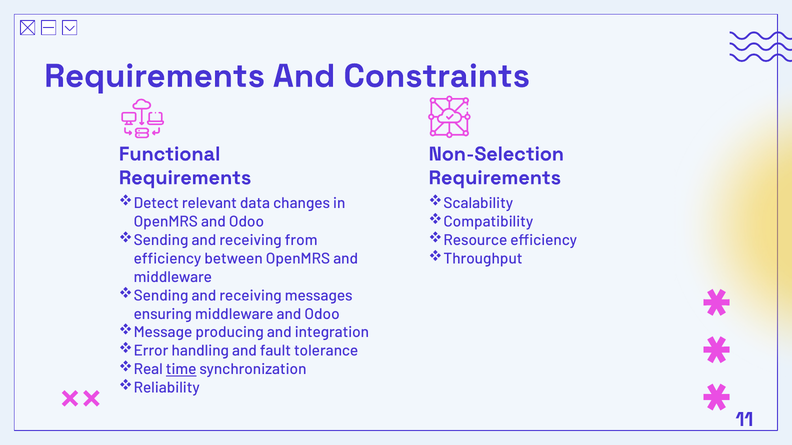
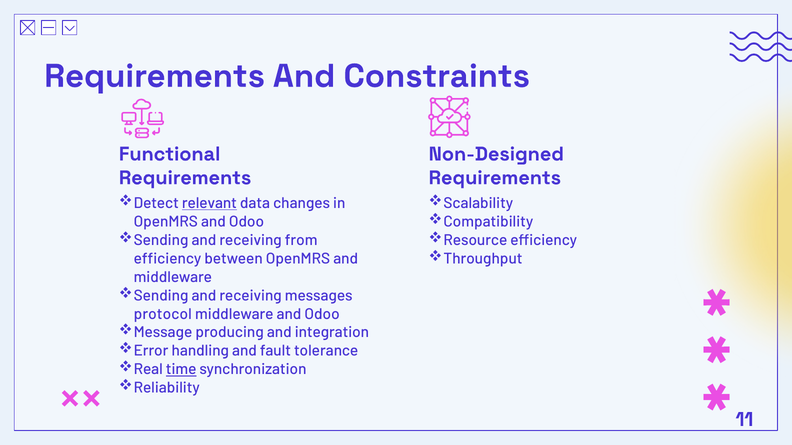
Non-Selection: Non-Selection -> Non-Designed
relevant underline: none -> present
ensuring: ensuring -> protocol
